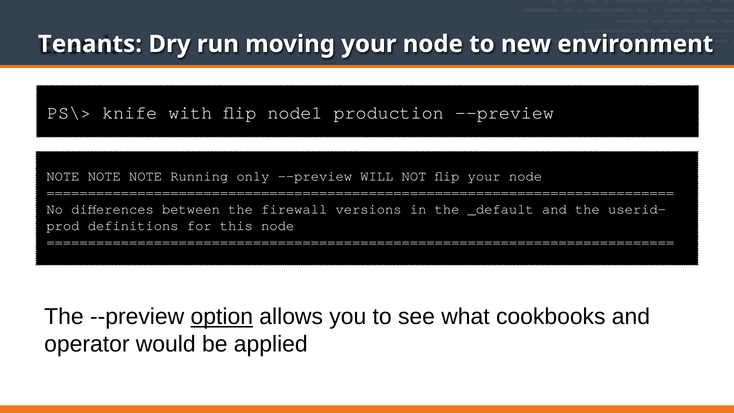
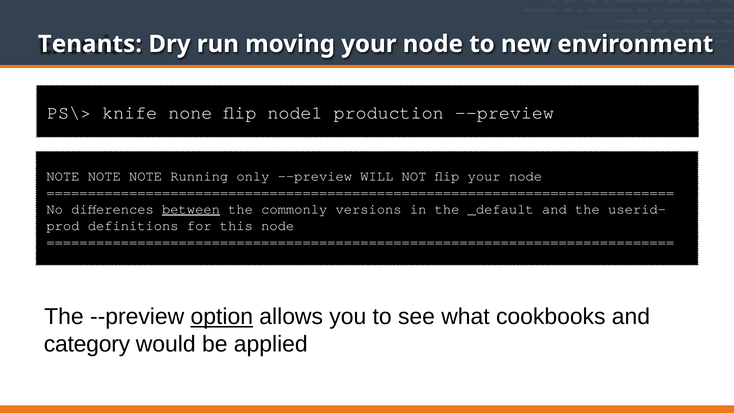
with: with -> none
between underline: none -> present
firewall: firewall -> commonly
operator: operator -> category
